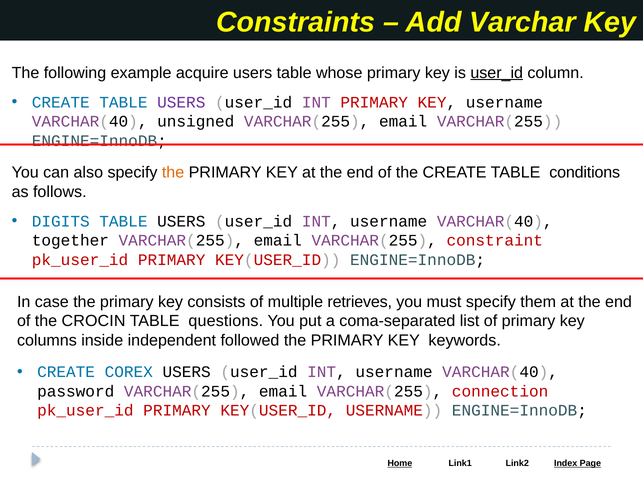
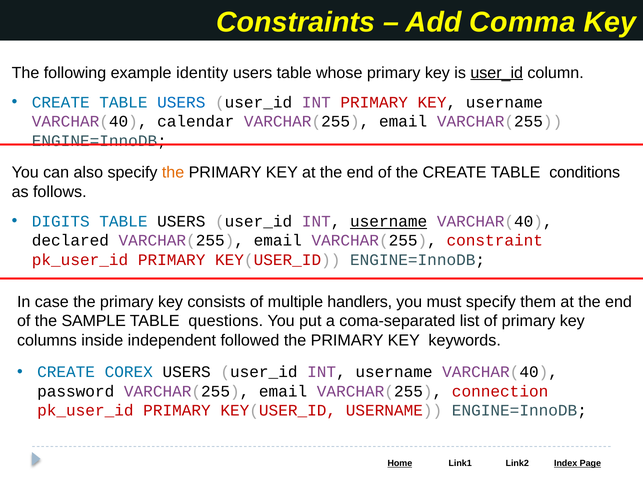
Varchar: Varchar -> Comma
acquire: acquire -> identity
USERS at (181, 102) colour: purple -> blue
unsigned: unsigned -> calendar
username at (389, 222) underline: none -> present
together: together -> declared
retrieves: retrieves -> handlers
CROCIN: CROCIN -> SAMPLE
